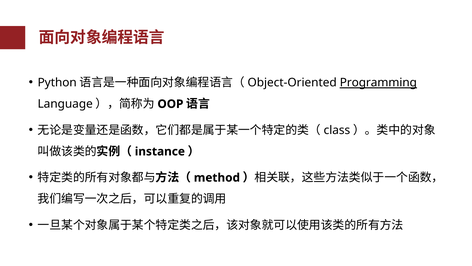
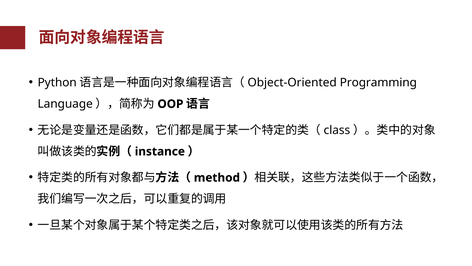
Programming underline: present -> none
